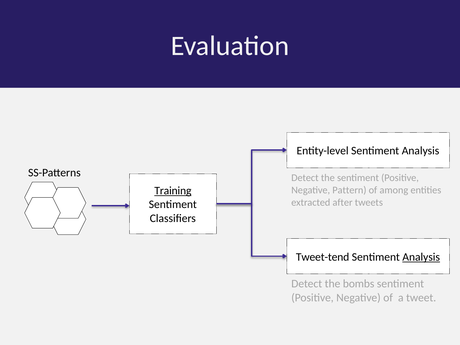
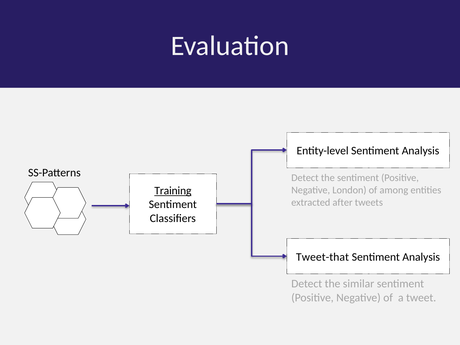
Pattern: Pattern -> London
Tweet-tend: Tweet-tend -> Tweet-that
Analysis at (421, 257) underline: present -> none
bombs: bombs -> similar
